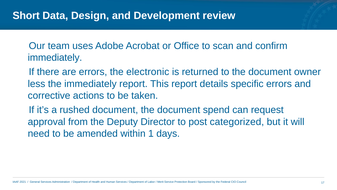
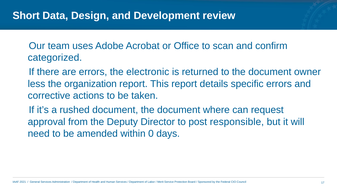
immediately at (55, 58): immediately -> categorized
the immediately: immediately -> organization
spend: spend -> where
categorized: categorized -> responsible
1: 1 -> 0
